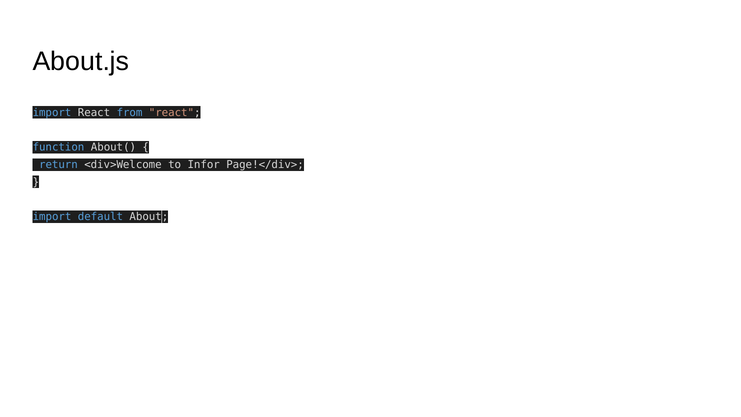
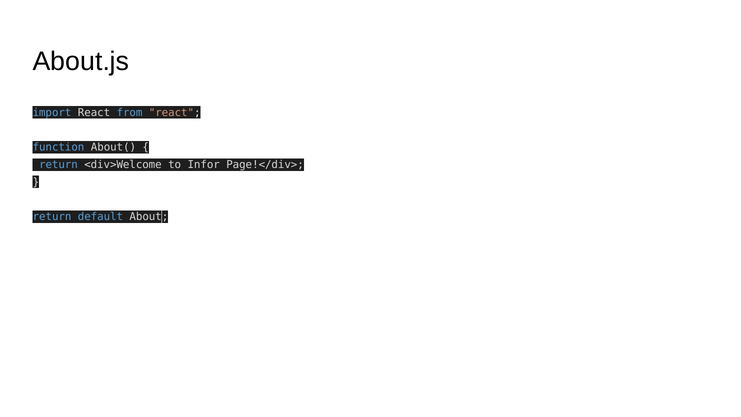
import at (52, 217): import -> return
